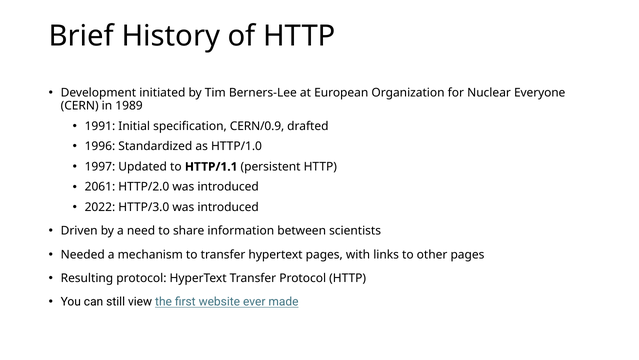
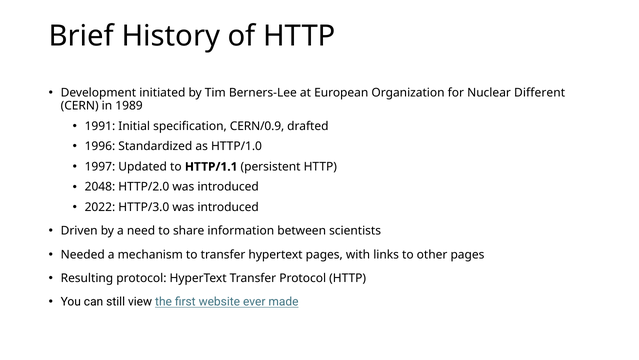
Everyone: Everyone -> Different
2061: 2061 -> 2048
